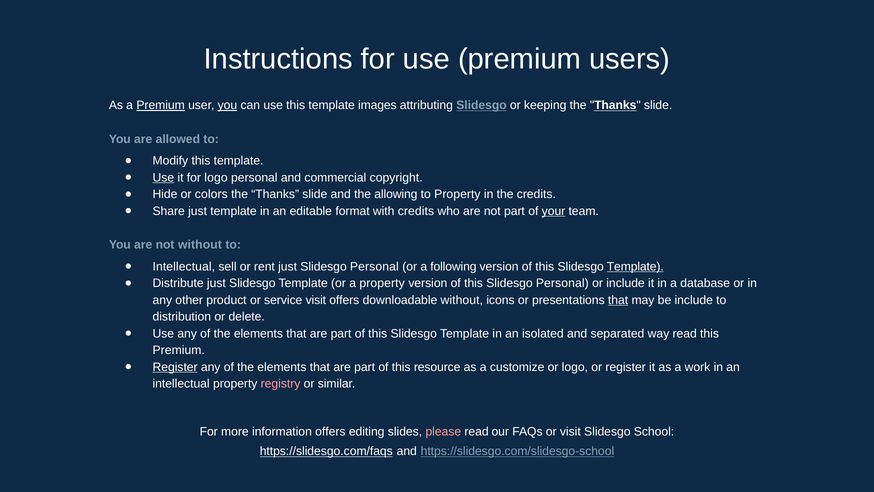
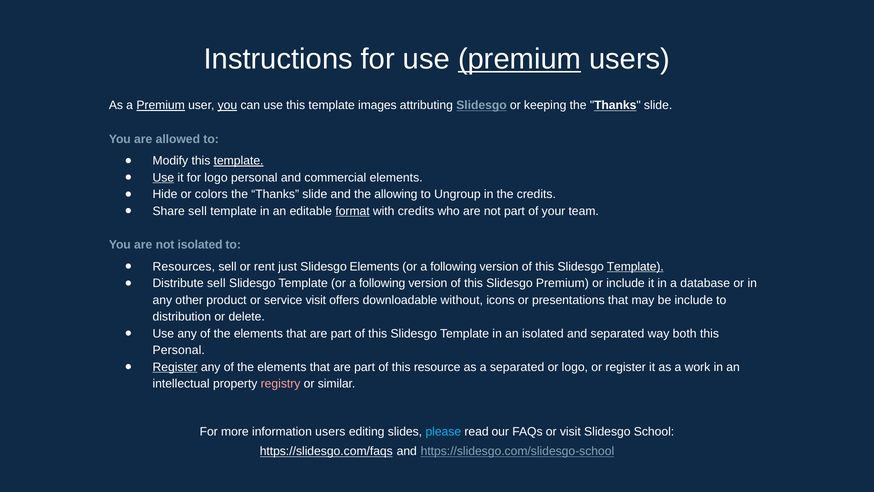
premium at (520, 59) underline: none -> present
template at (239, 161) underline: none -> present
commercial copyright: copyright -> elements
to Property: Property -> Ungroup
Share just: just -> sell
format underline: none -> present
your underline: present -> none
not without: without -> isolated
Intellectual at (184, 266): Intellectual -> Resources
Personal at (374, 266): Personal -> Elements
Distribute just: just -> sell
Template or a property: property -> following
this Slidesgo Personal: Personal -> Premium
that at (618, 300) underline: present -> none
way read: read -> both
Premium at (179, 350): Premium -> Personal
a customize: customize -> separated
information offers: offers -> users
please colour: pink -> light blue
